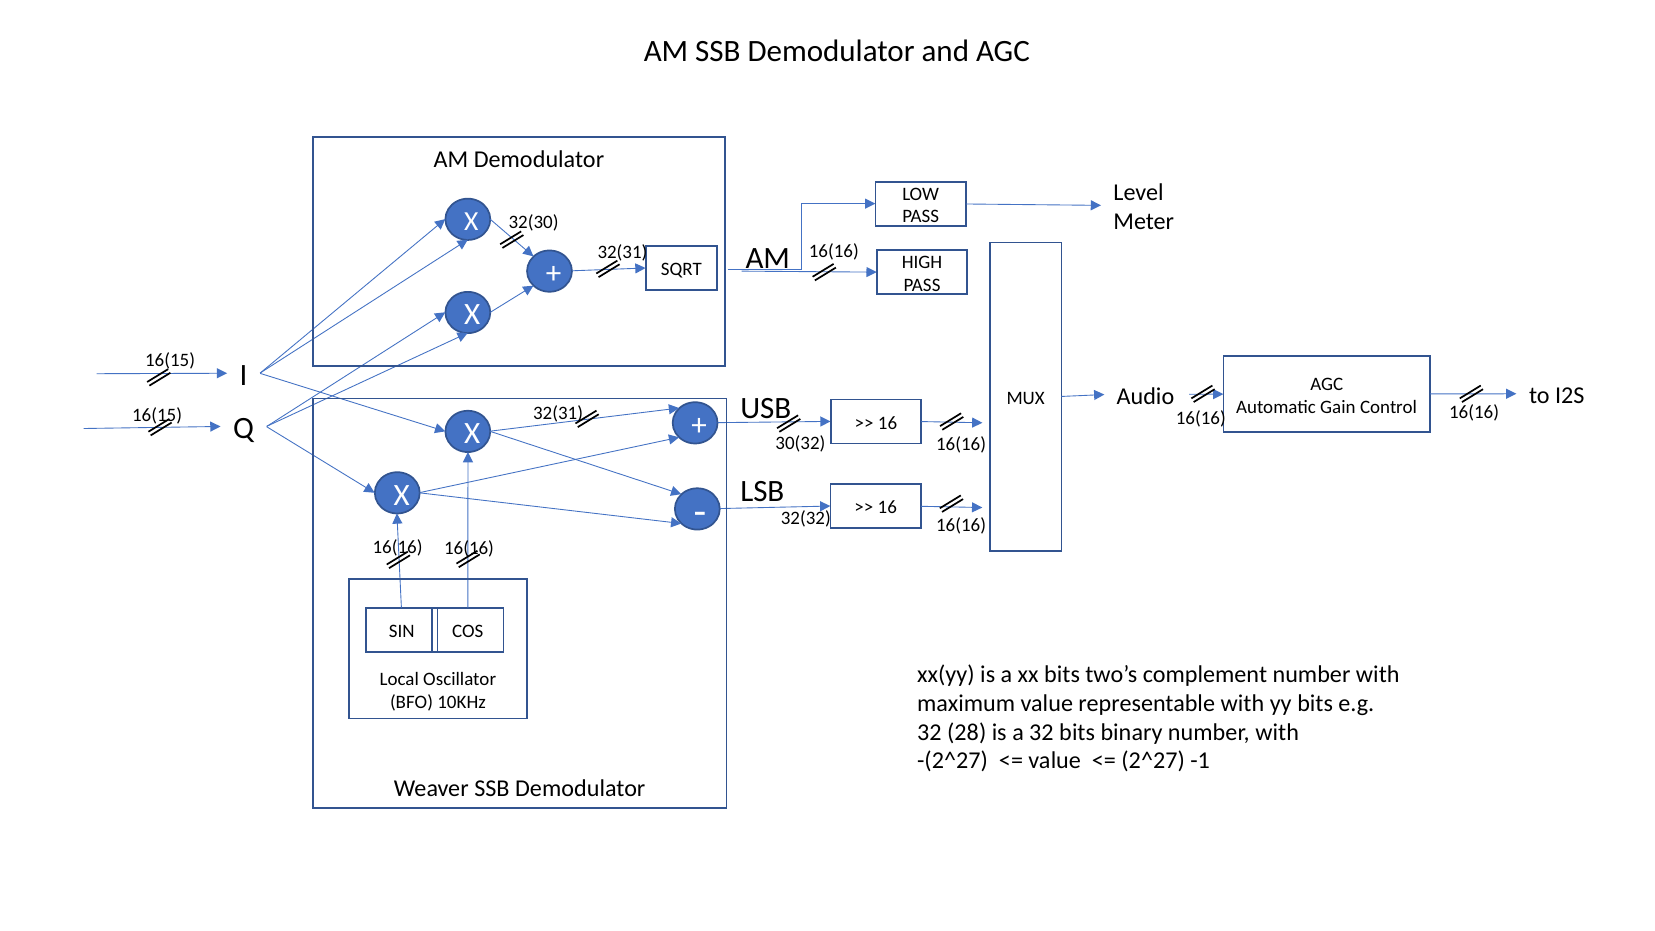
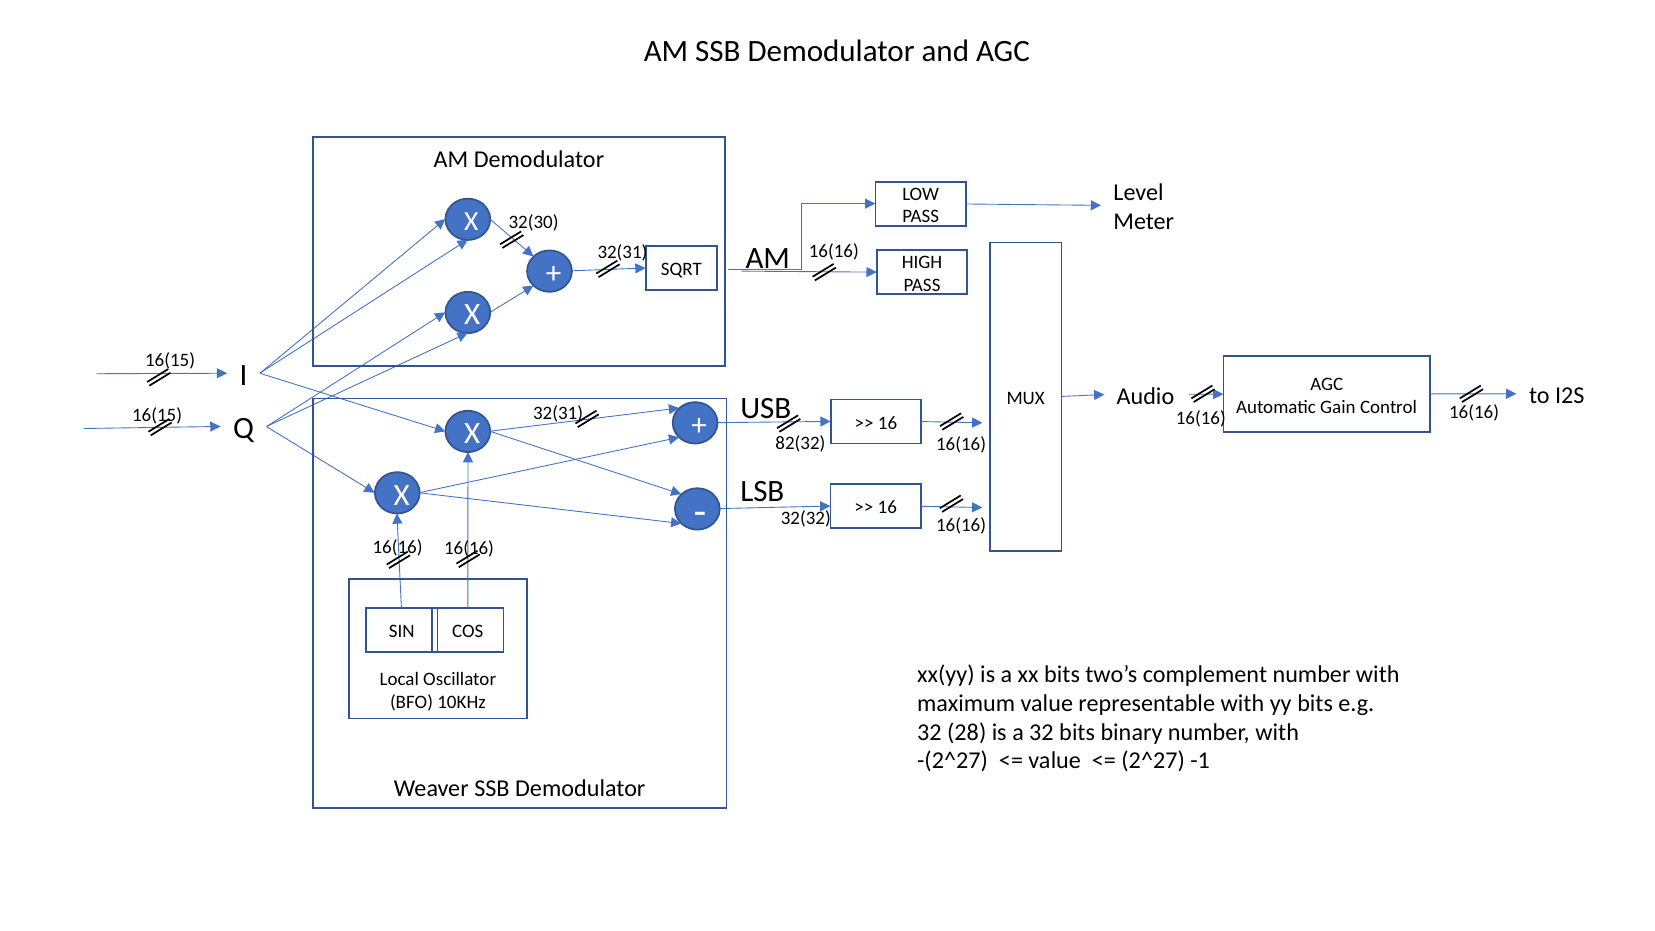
30(32: 30(32 -> 82(32
